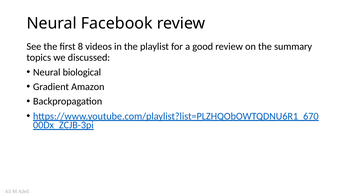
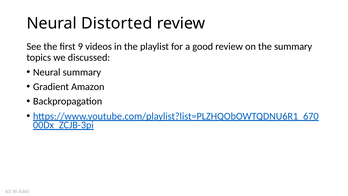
Facebook: Facebook -> Distorted
8: 8 -> 9
Neural biological: biological -> summary
